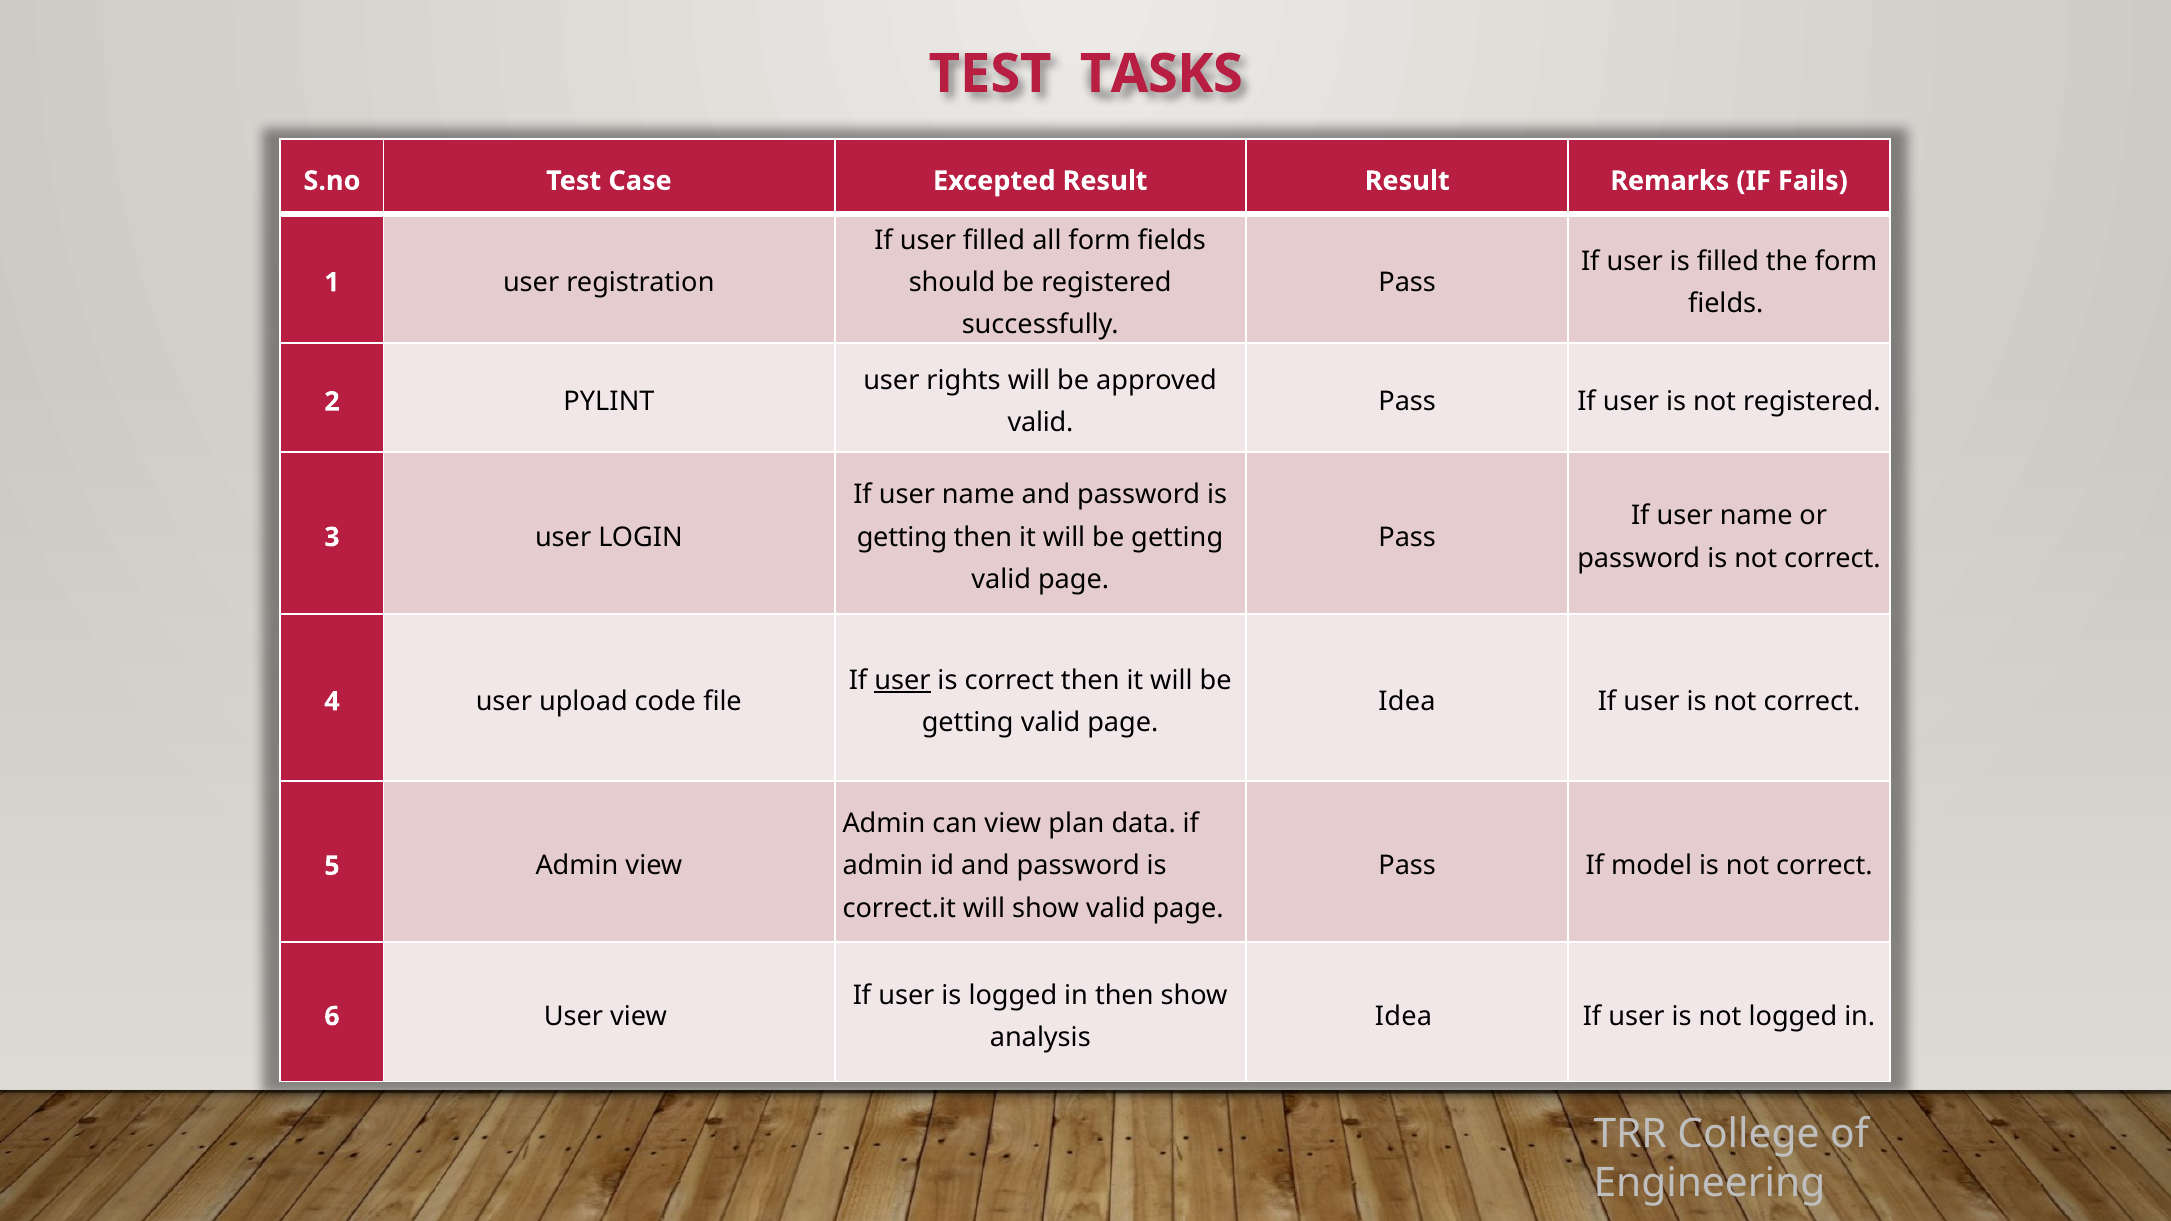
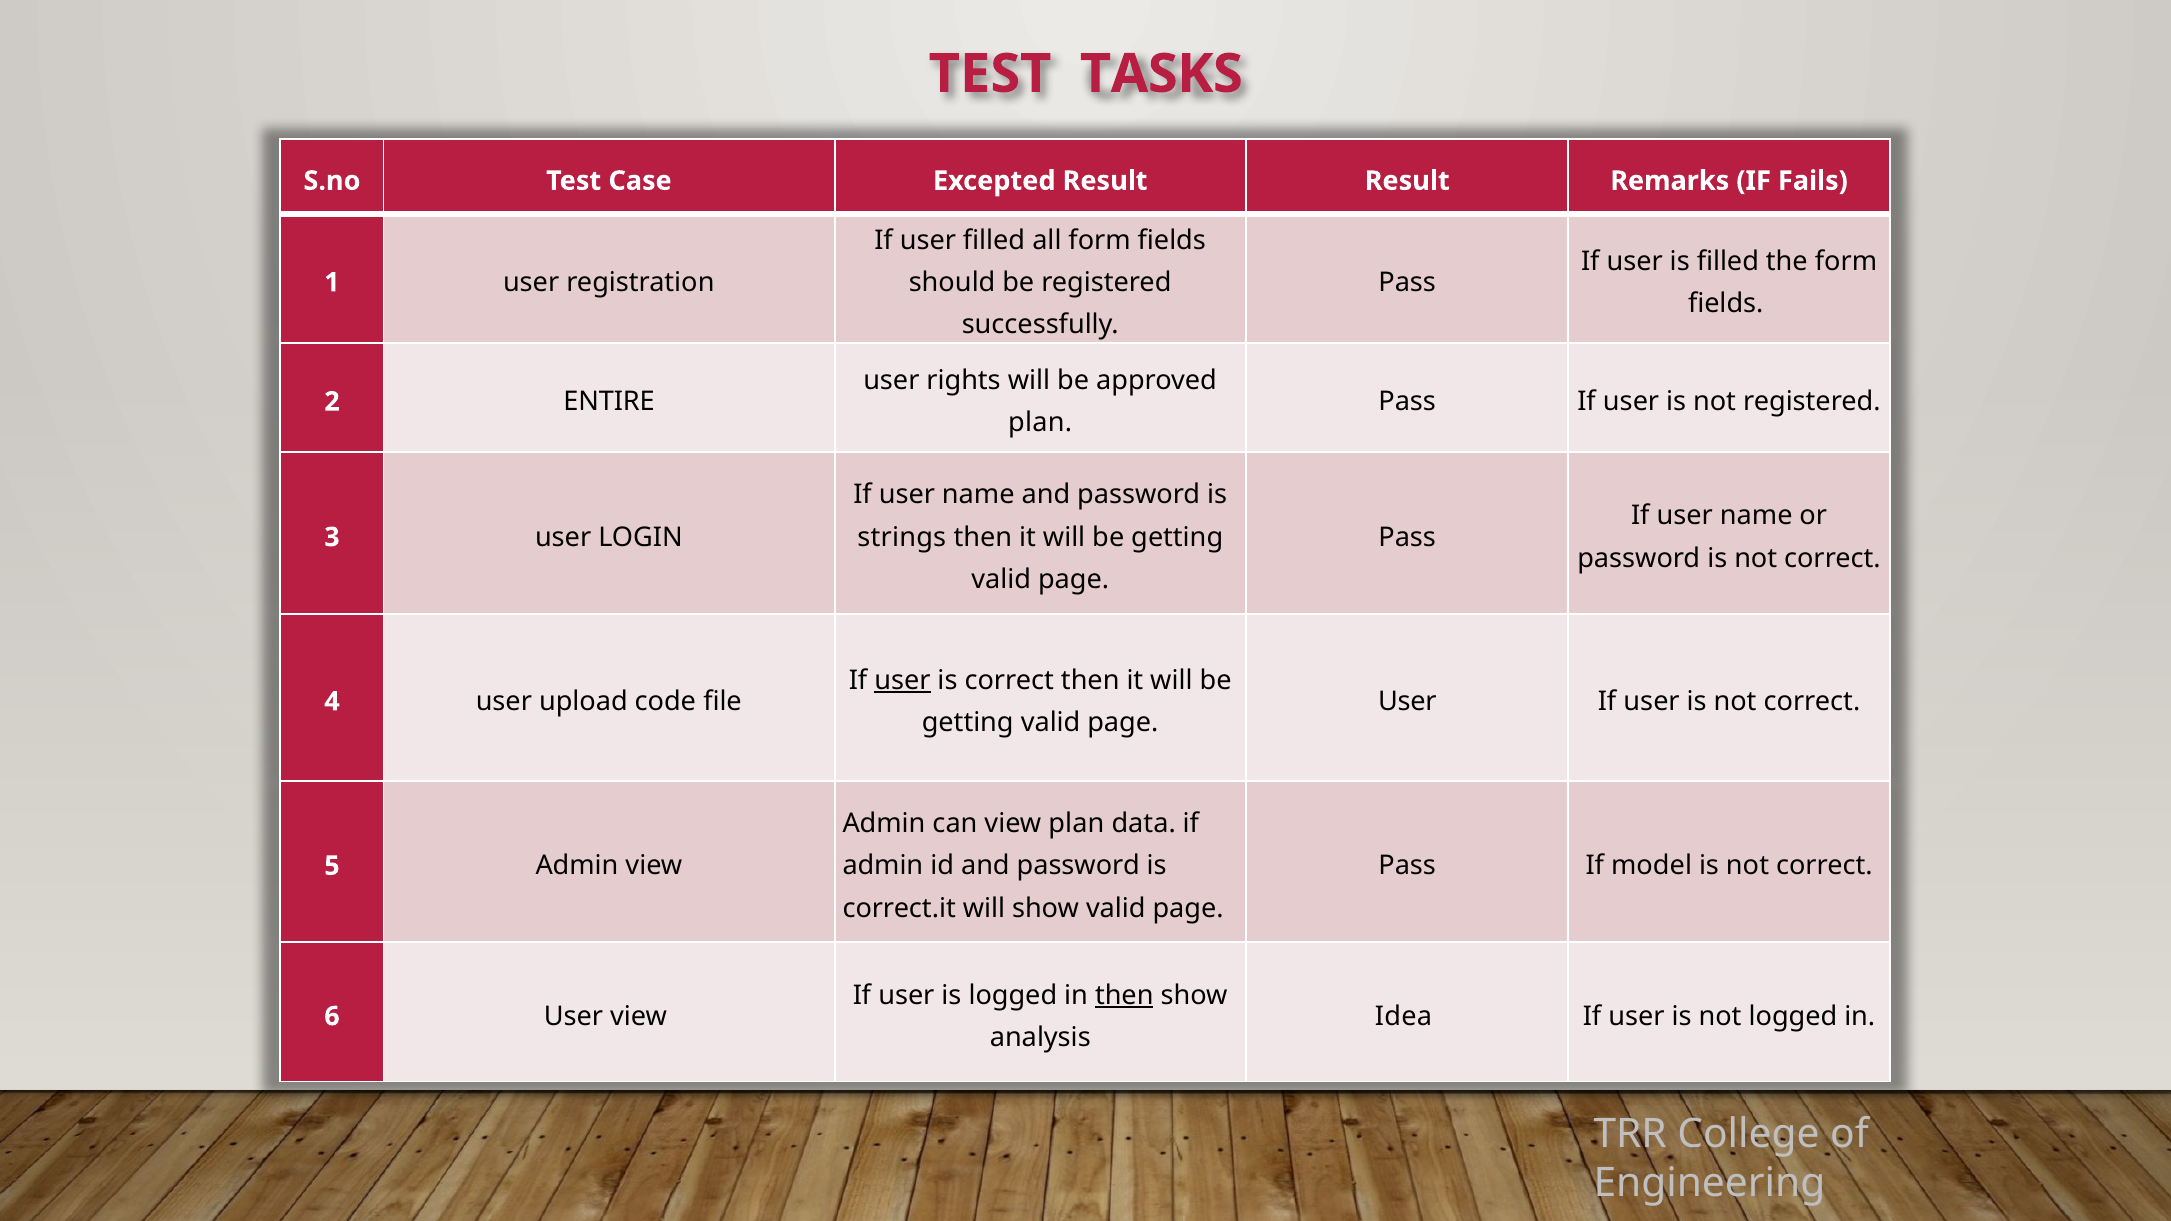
PYLINT: PYLINT -> ENTIRE
valid at (1040, 423): valid -> plan
getting at (902, 537): getting -> strings
Idea at (1407, 702): Idea -> User
then at (1124, 995) underline: none -> present
